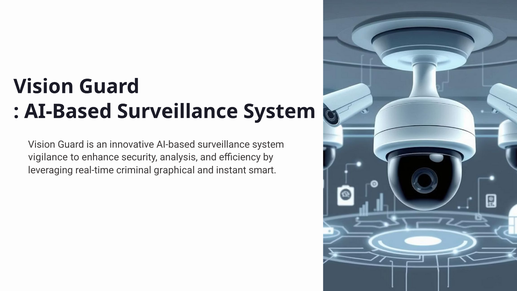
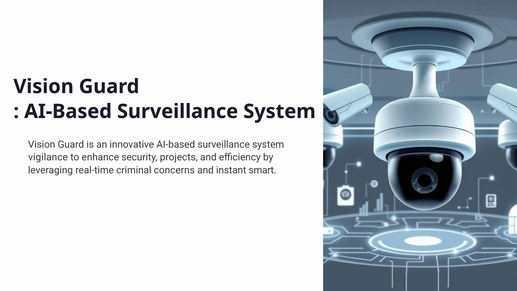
analysis: analysis -> projects
graphical: graphical -> concerns
